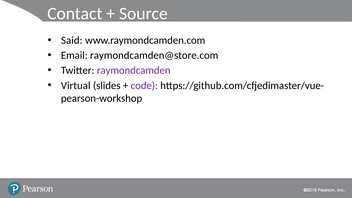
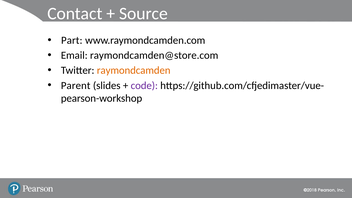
Said: Said -> Part
raymondcamden colour: purple -> orange
Virtual: Virtual -> Parent
